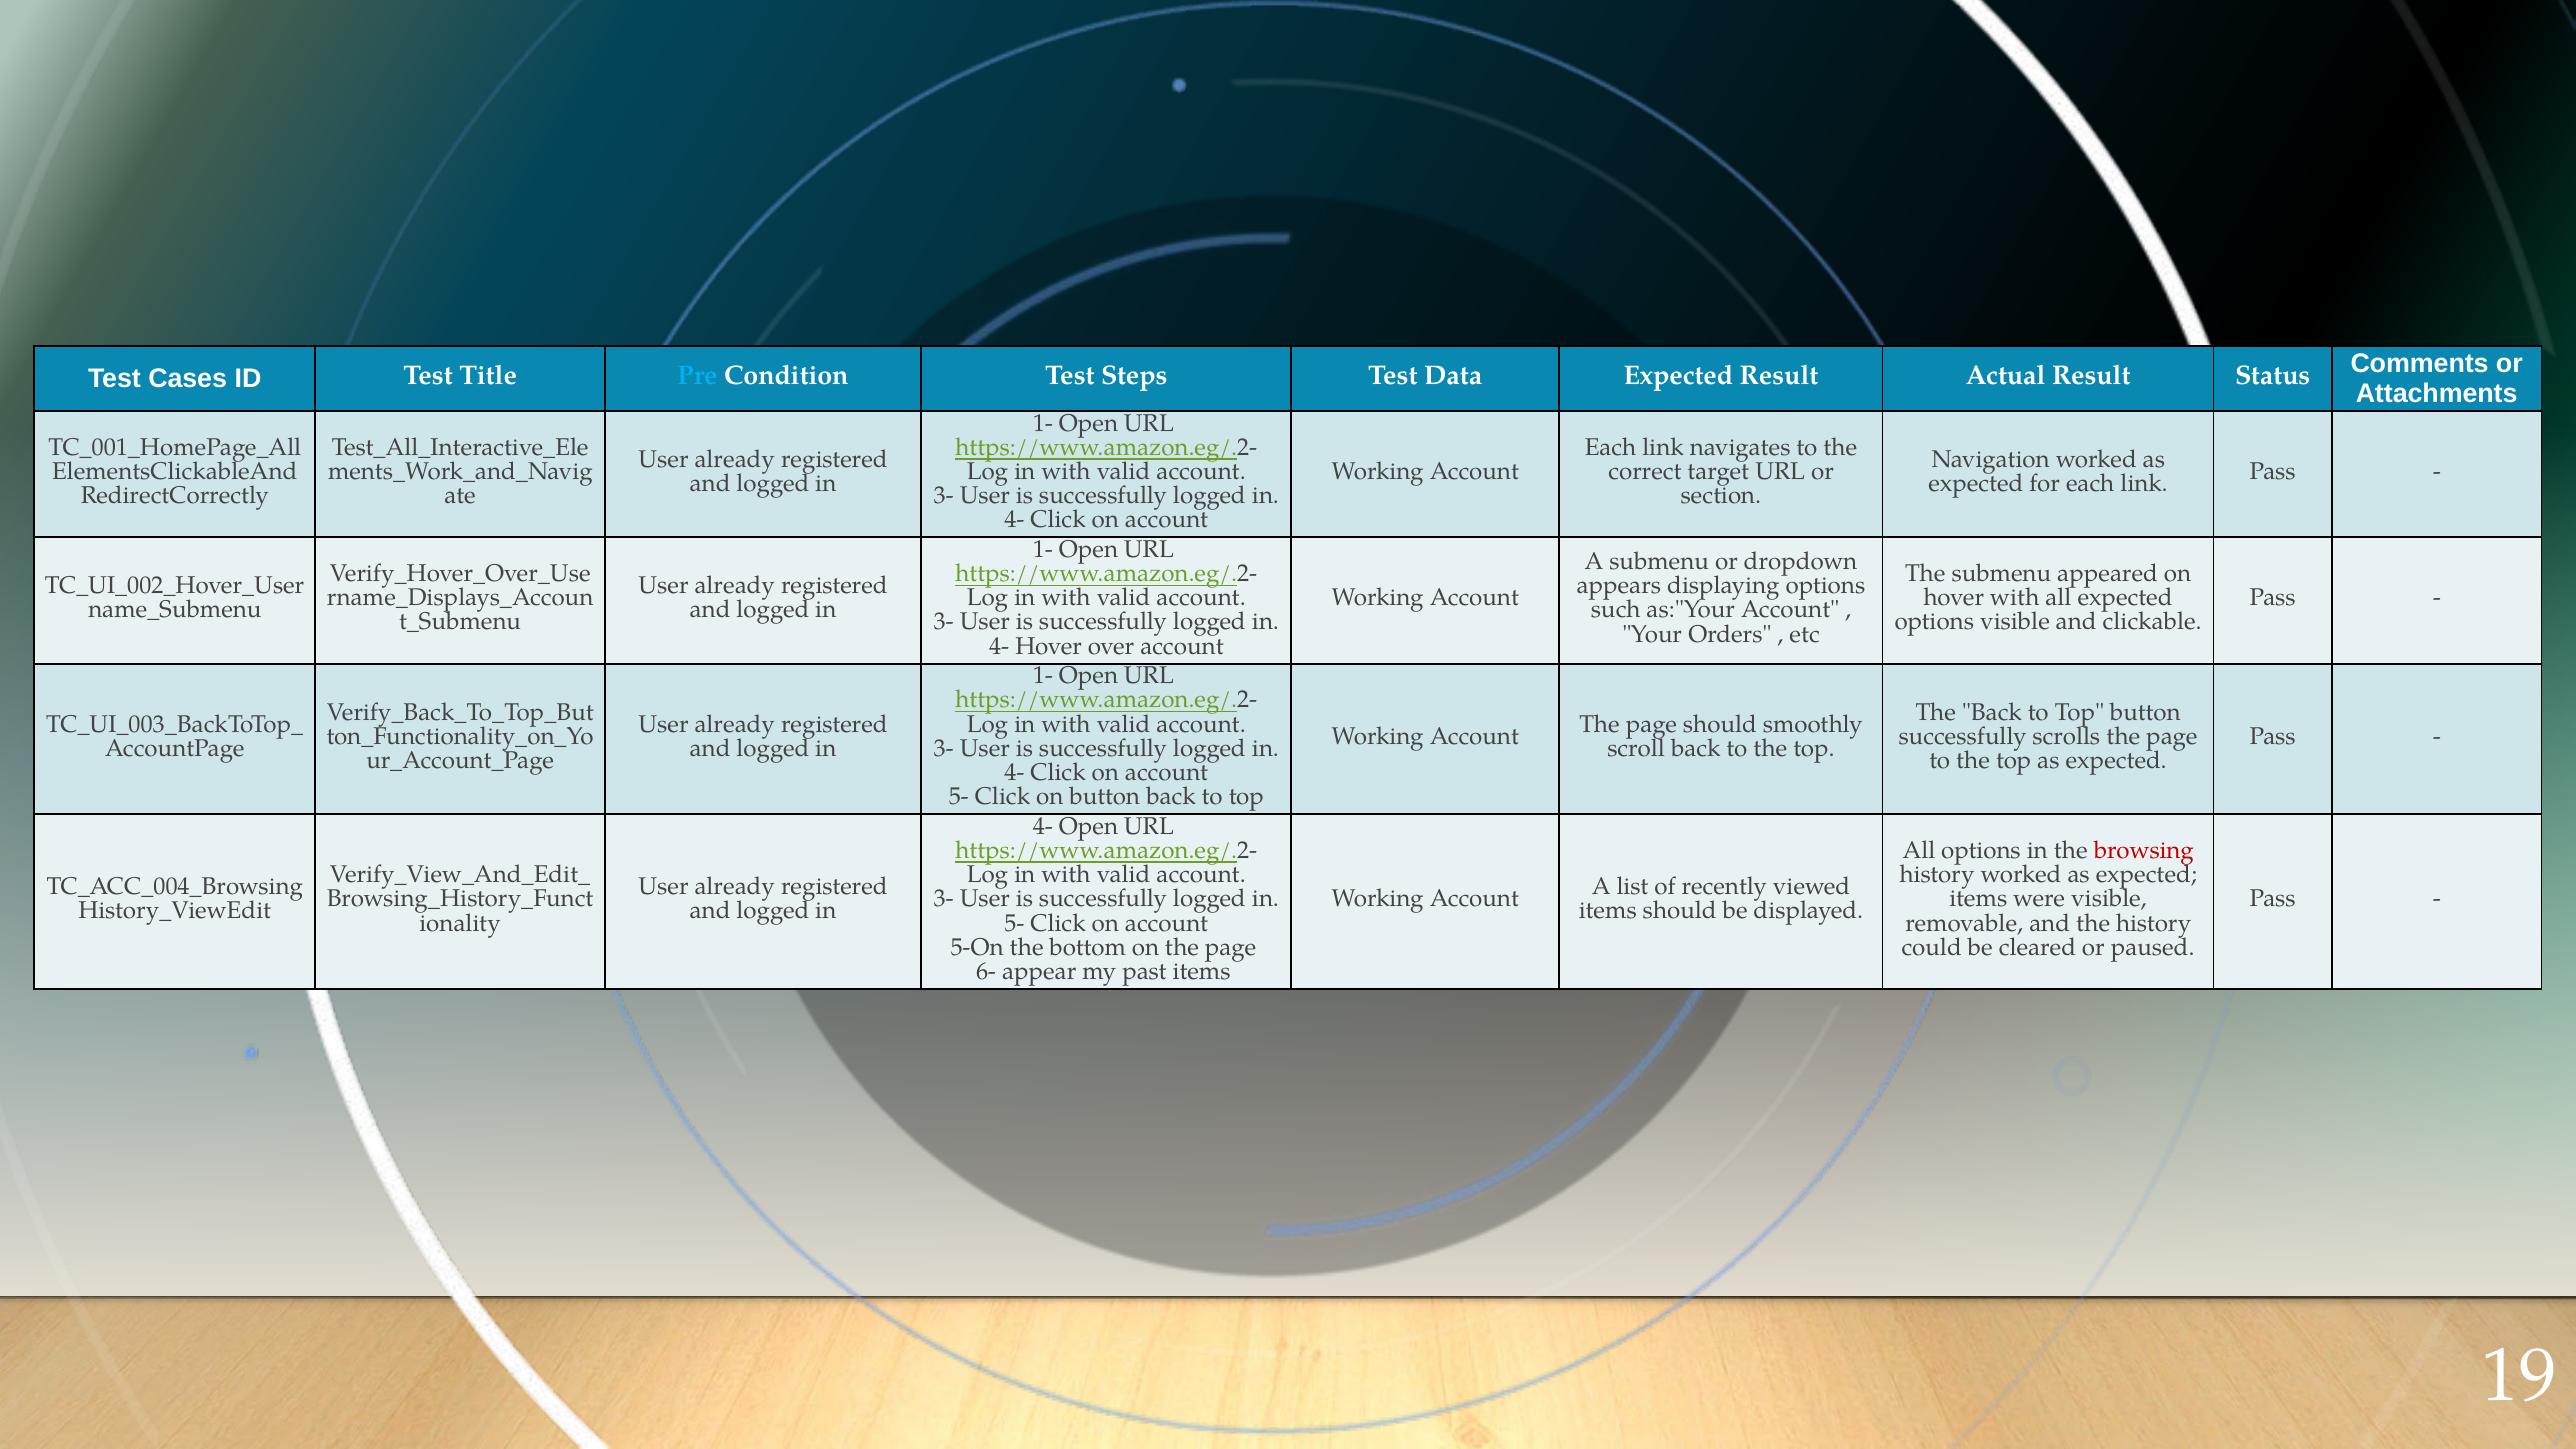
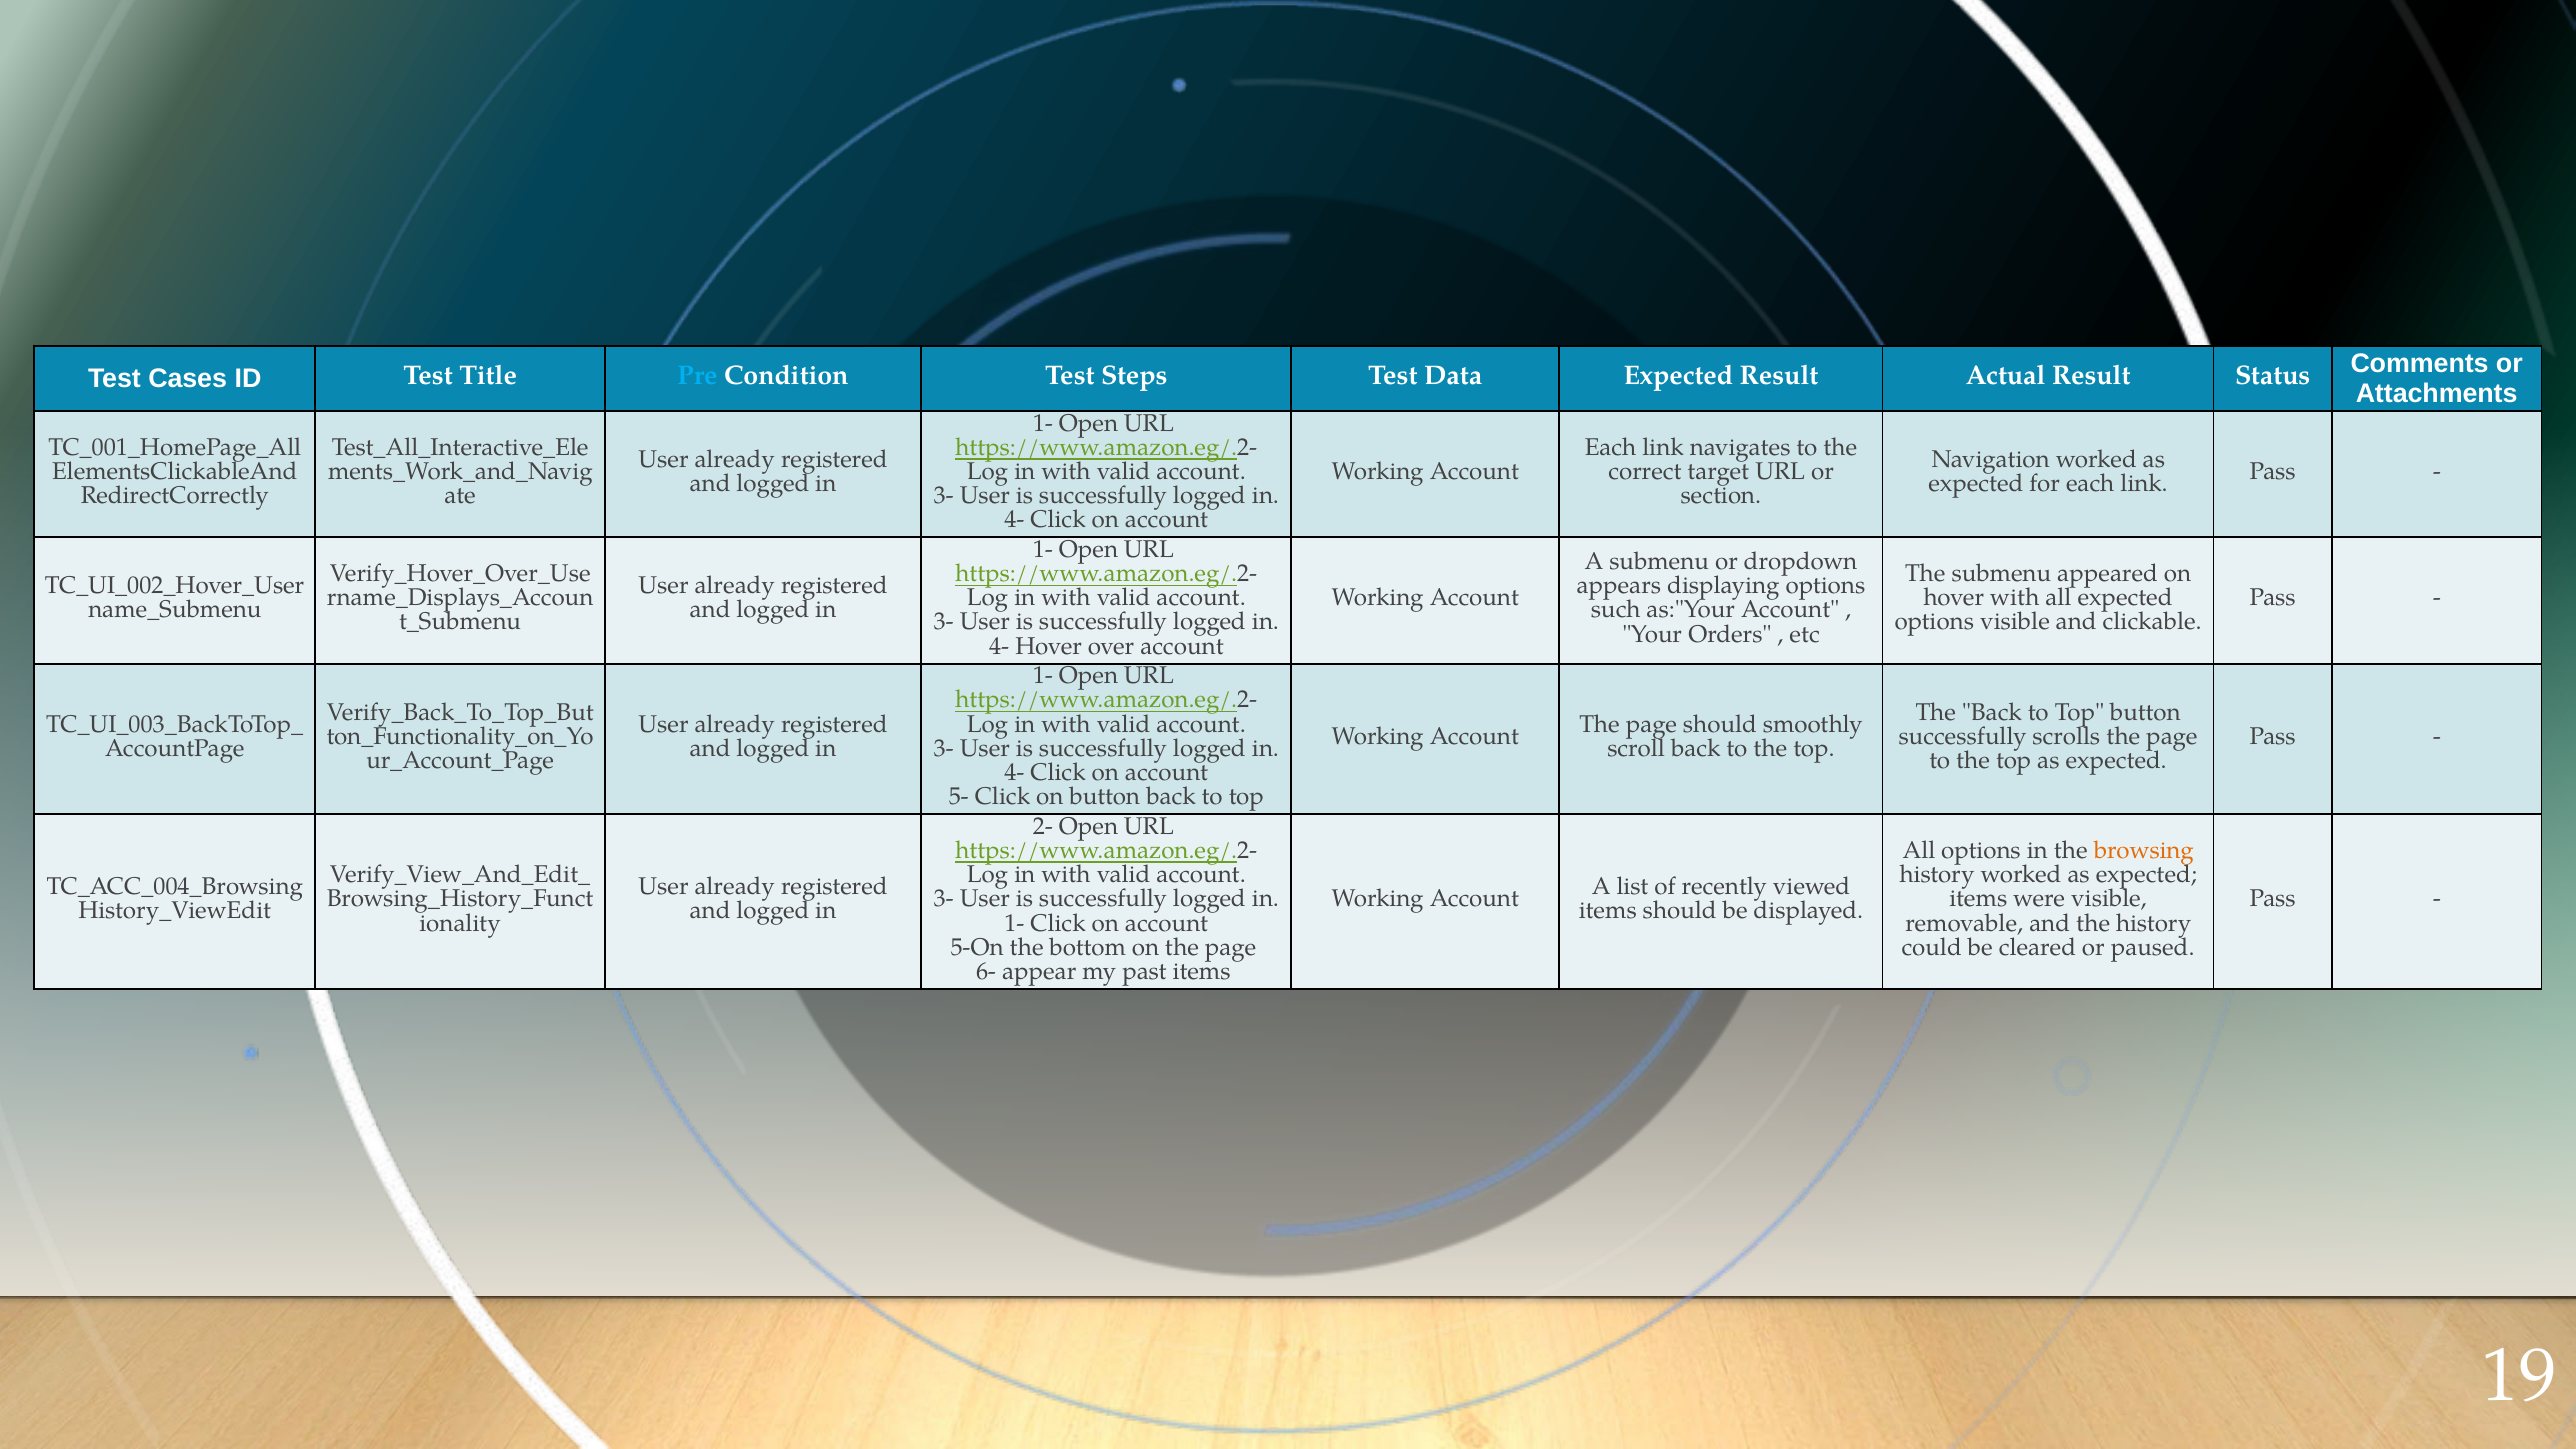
4- at (1043, 826): 4- -> 2-
browsing colour: red -> orange
5- at (1014, 923): 5- -> 1-
